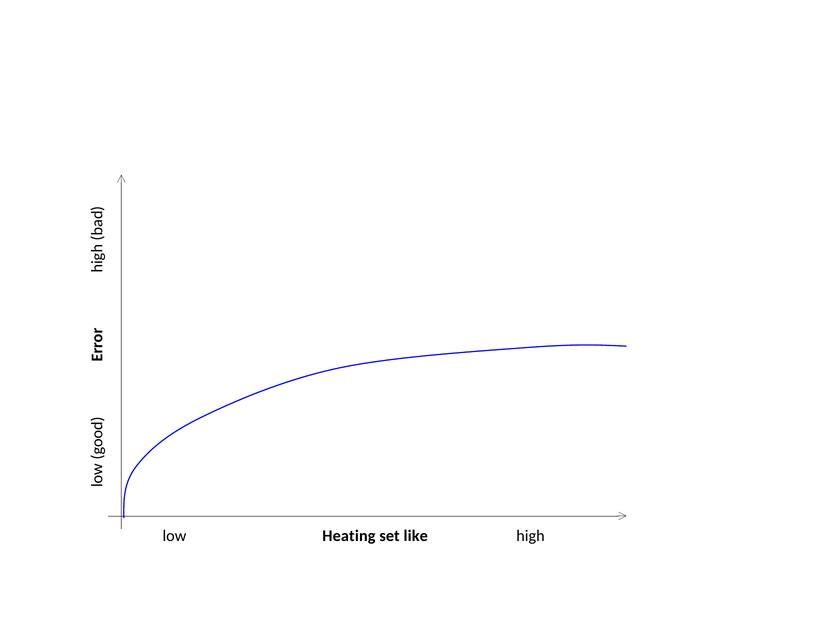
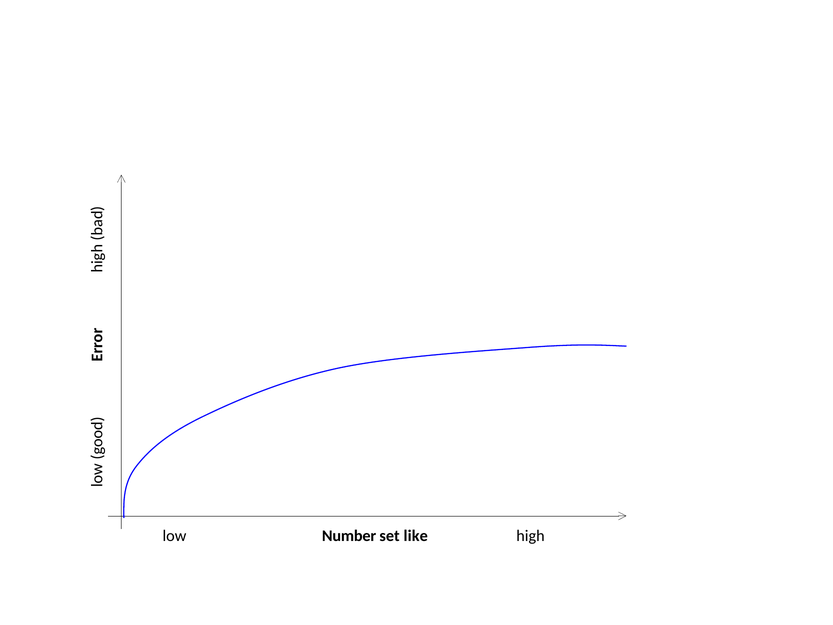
Heating: Heating -> Number
